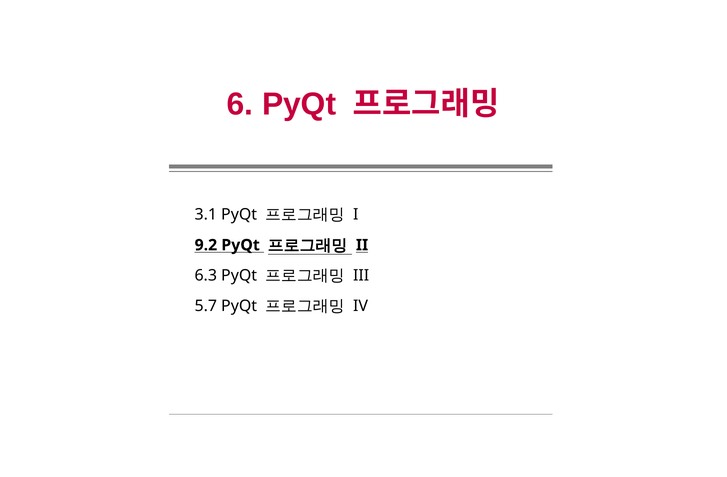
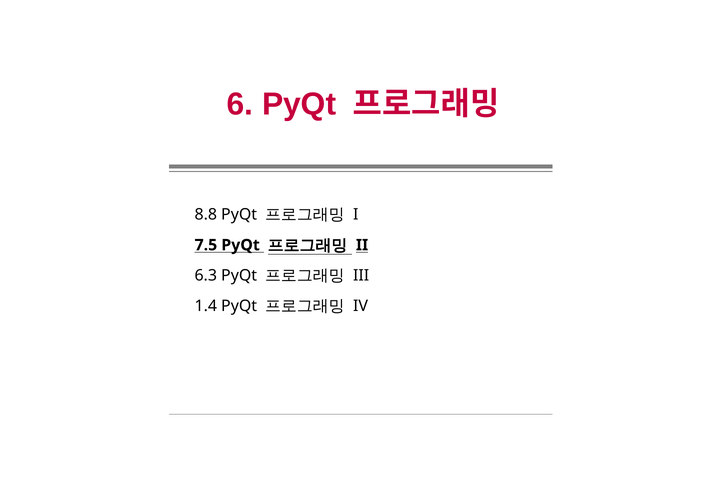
3.1: 3.1 -> 8.8
9.2: 9.2 -> 7.5
5.7: 5.7 -> 1.4
